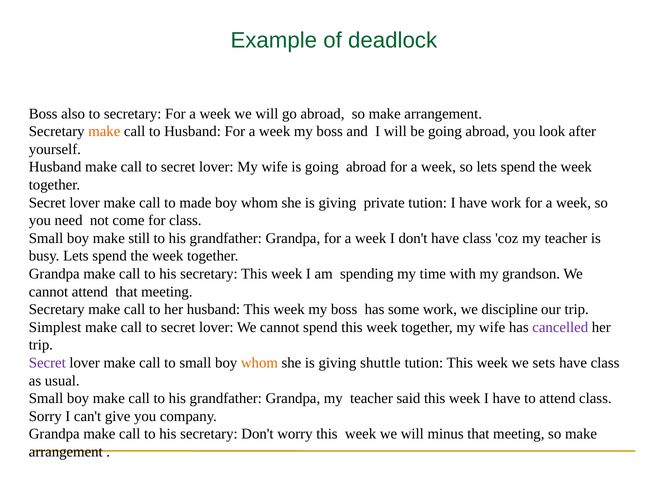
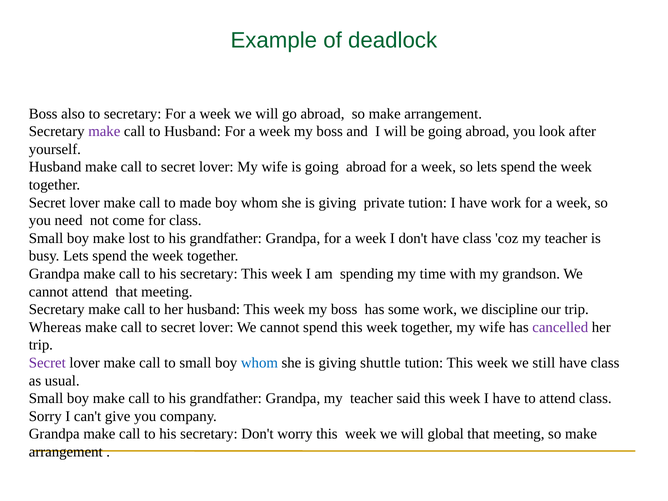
make at (104, 131) colour: orange -> purple
still: still -> lost
Simplest: Simplest -> Whereas
whom at (259, 363) colour: orange -> blue
sets: sets -> still
minus: minus -> global
